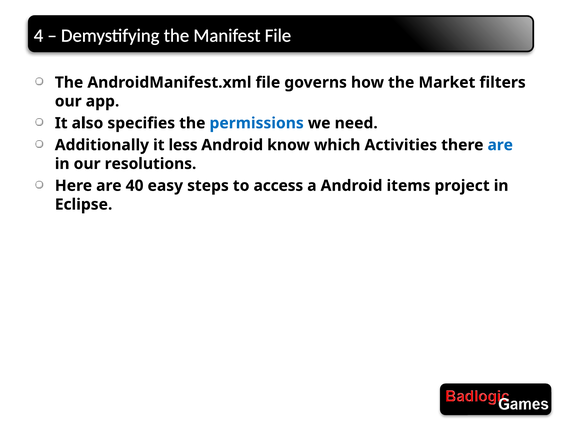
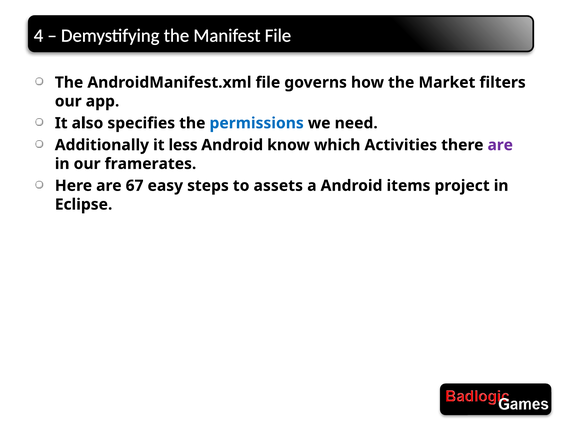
are at (500, 145) colour: blue -> purple
resolutions: resolutions -> framerates
40: 40 -> 67
access: access -> assets
